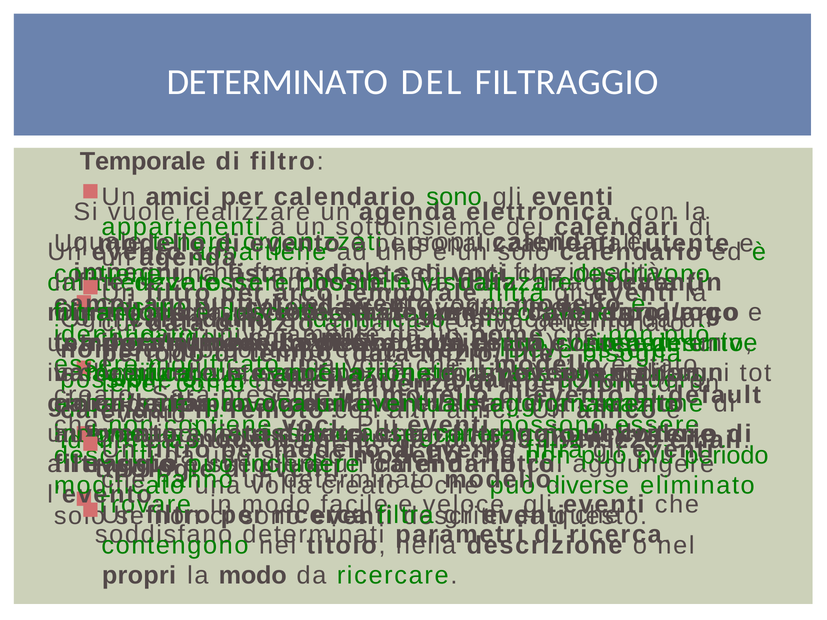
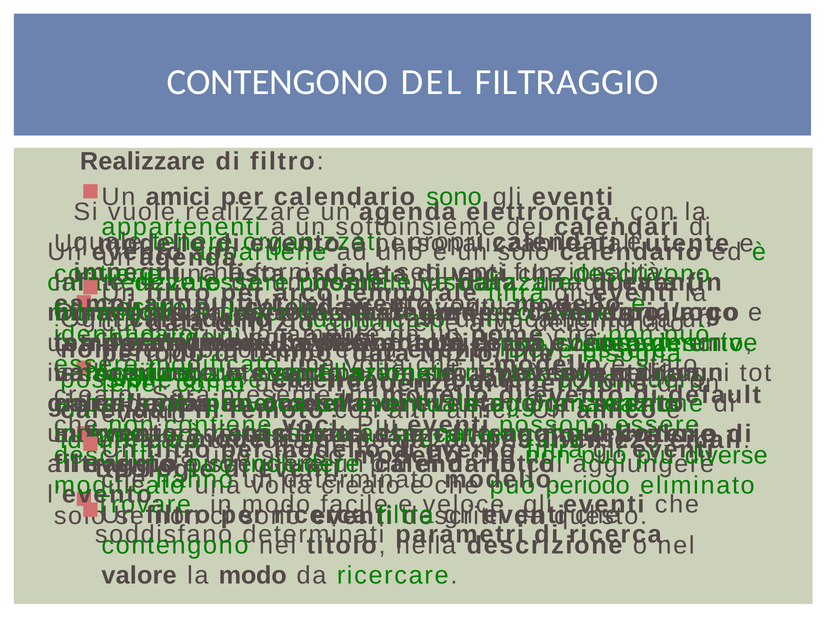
DETERMINATO at (277, 82): DETERMINATO -> CONTENGONO
Temporale at (143, 161): Temporale -> Realizzare
periodo at (726, 455): periodo -> diverse
diverse at (588, 486): diverse -> periodo
propri at (139, 576): propri -> valore
